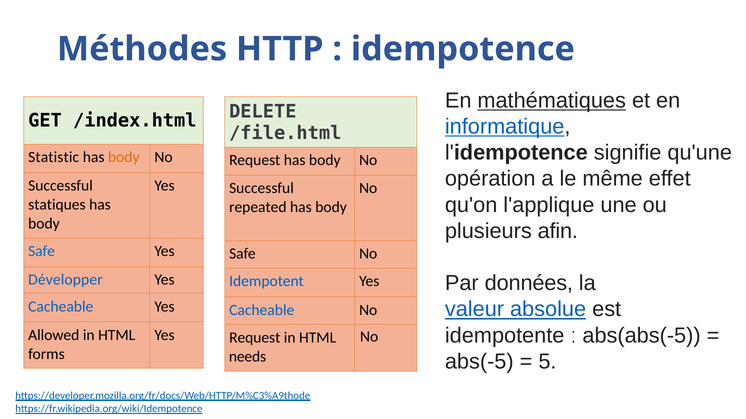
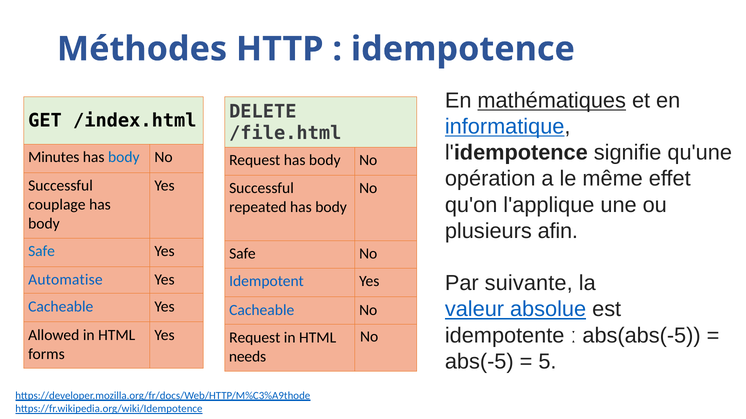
Statistic: Statistic -> Minutes
body at (124, 157) colour: orange -> blue
statiques: statiques -> couplage
données: données -> suivante
Développer: Développer -> Automatise
